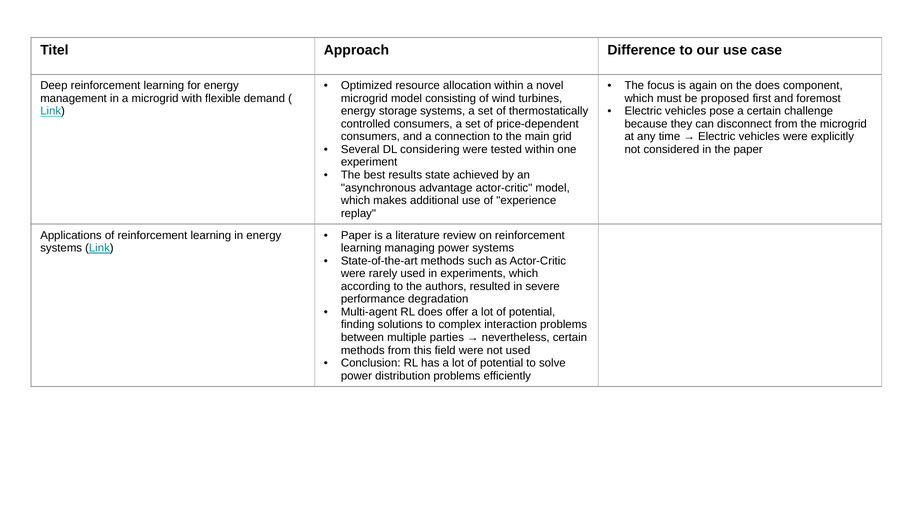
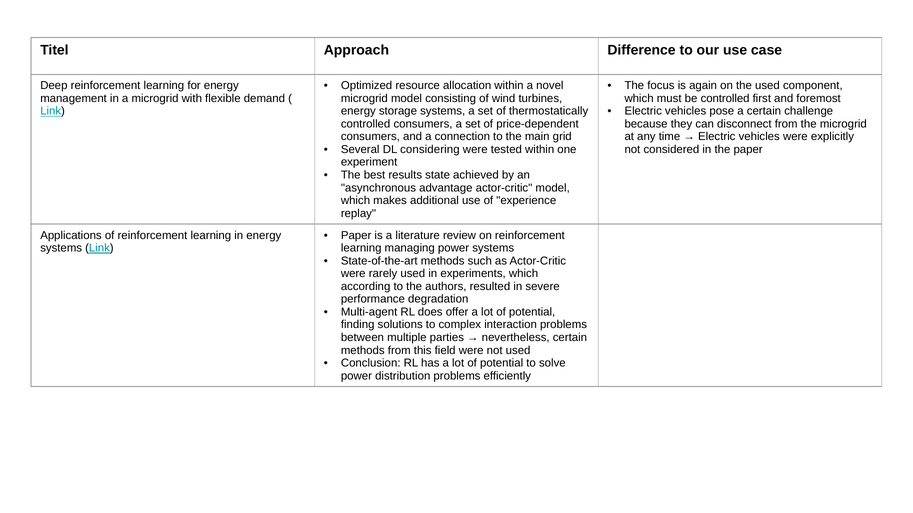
the does: does -> used
be proposed: proposed -> controlled
